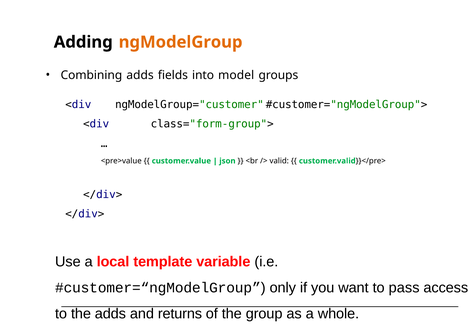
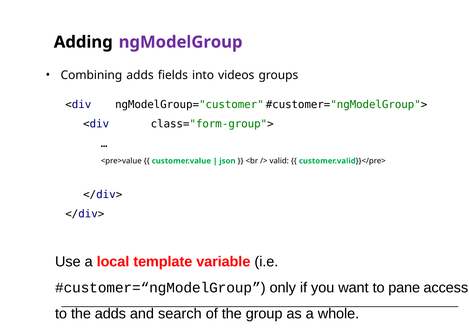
ngModelGroup colour: orange -> purple
model: model -> videos
pass: pass -> pane
returns: returns -> search
